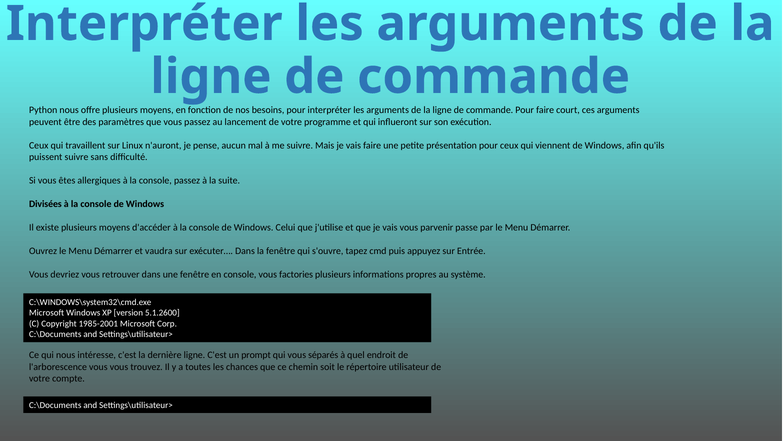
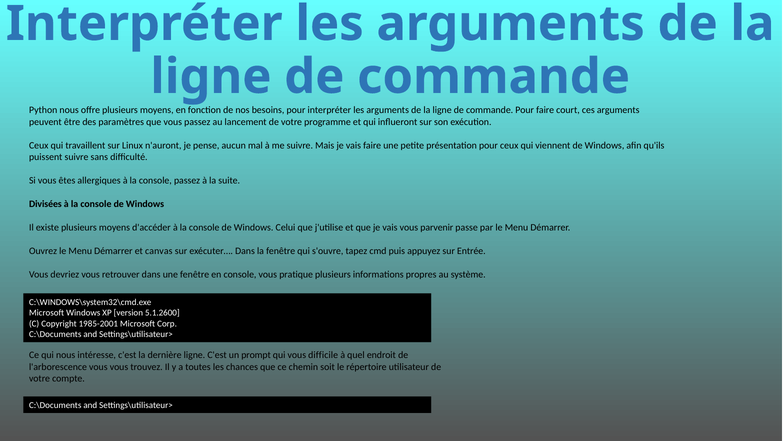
vaudra: vaudra -> canvas
factories: factories -> pratique
séparés: séparés -> difficile
